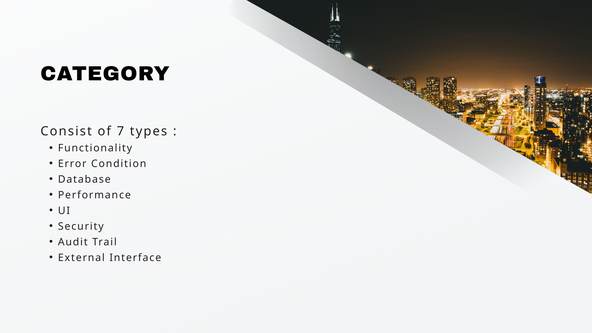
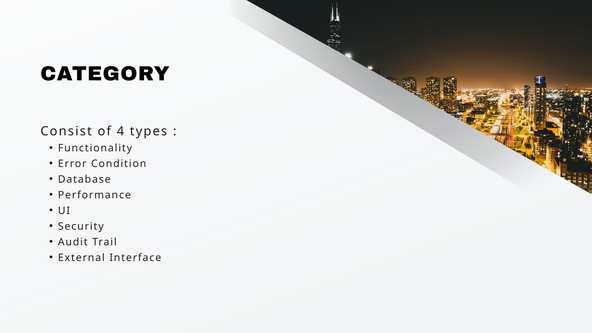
7: 7 -> 4
